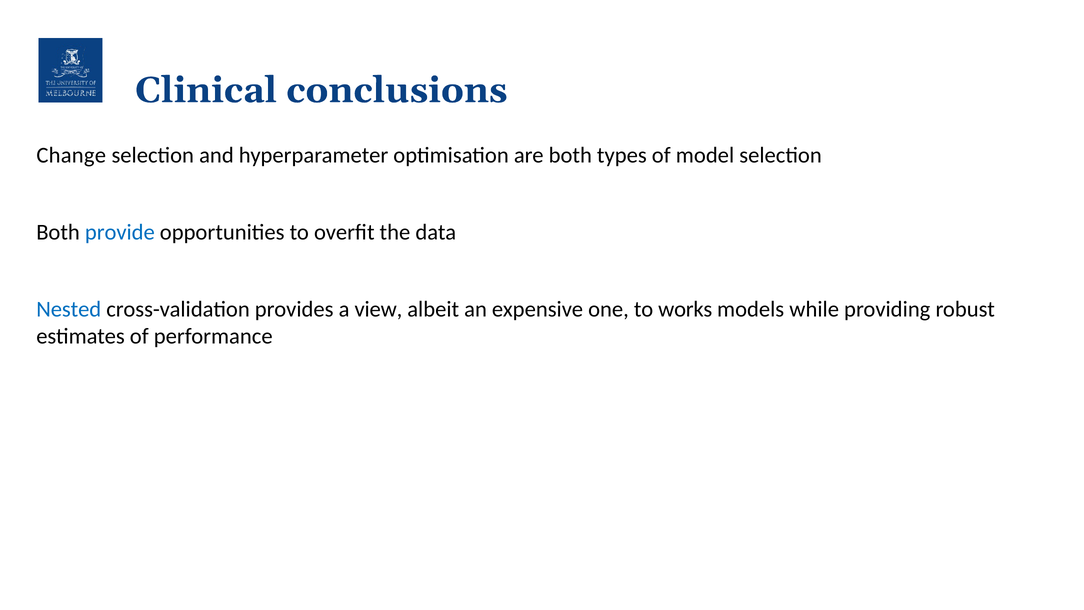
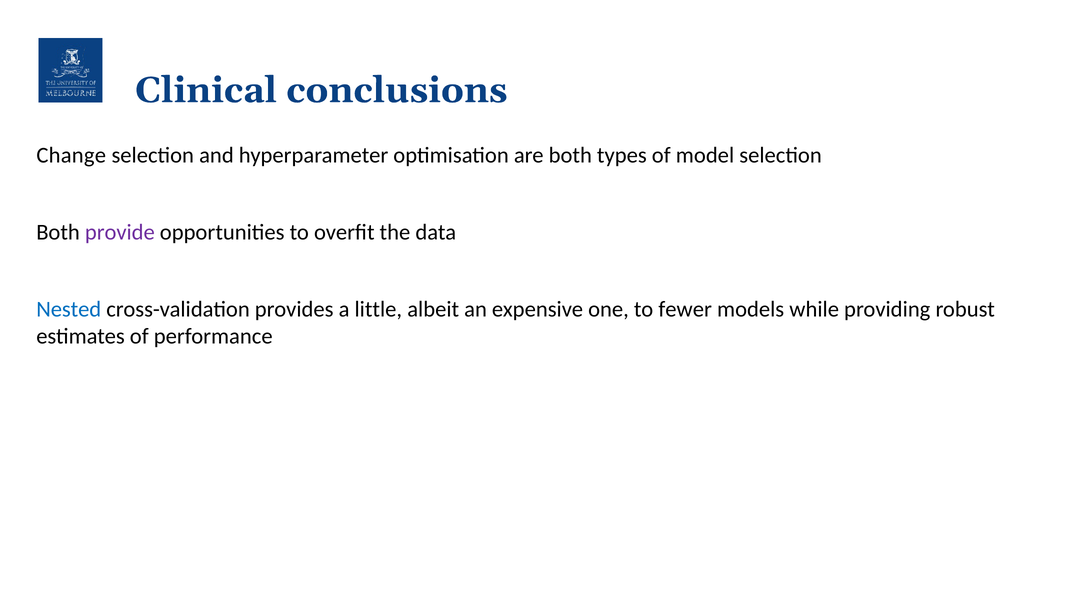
provide colour: blue -> purple
view: view -> little
works: works -> fewer
